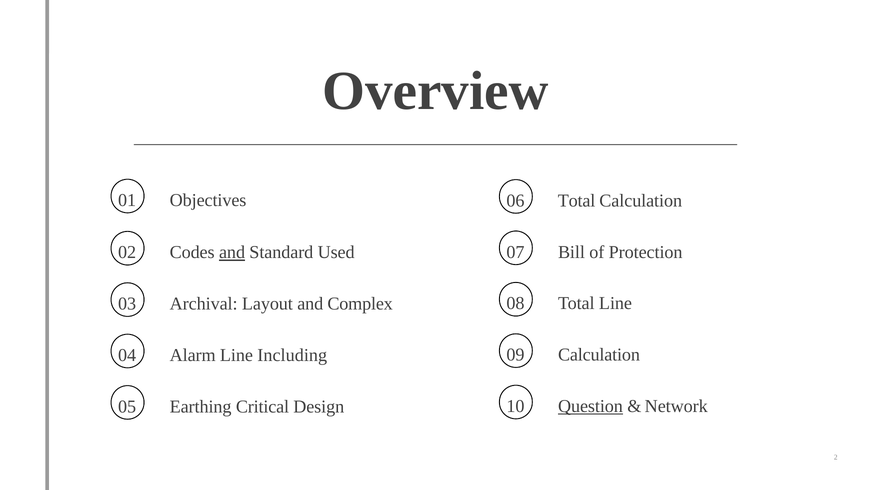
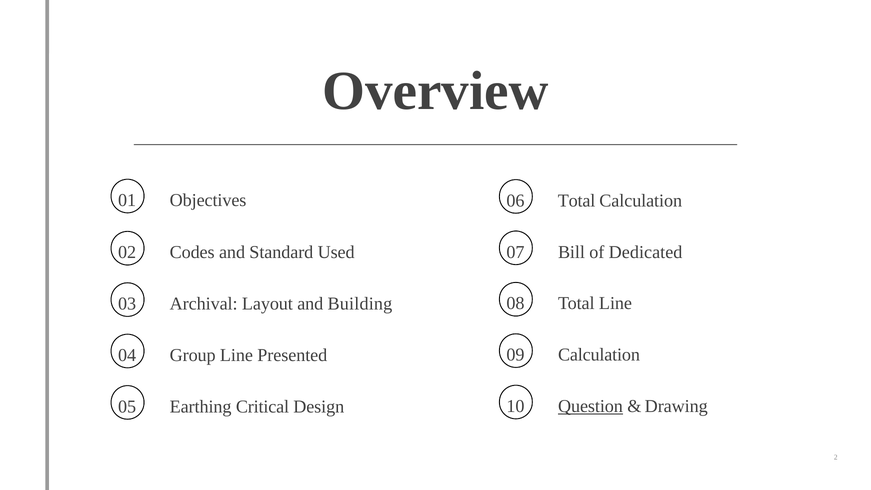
Protection: Protection -> Dedicated
and at (232, 252) underline: present -> none
Complex: Complex -> Building
Alarm: Alarm -> Group
Including: Including -> Presented
Network: Network -> Drawing
